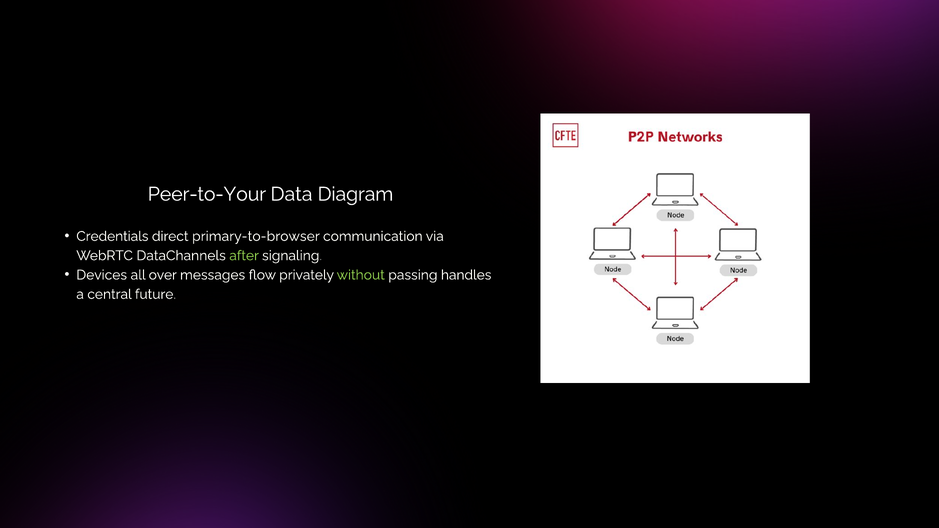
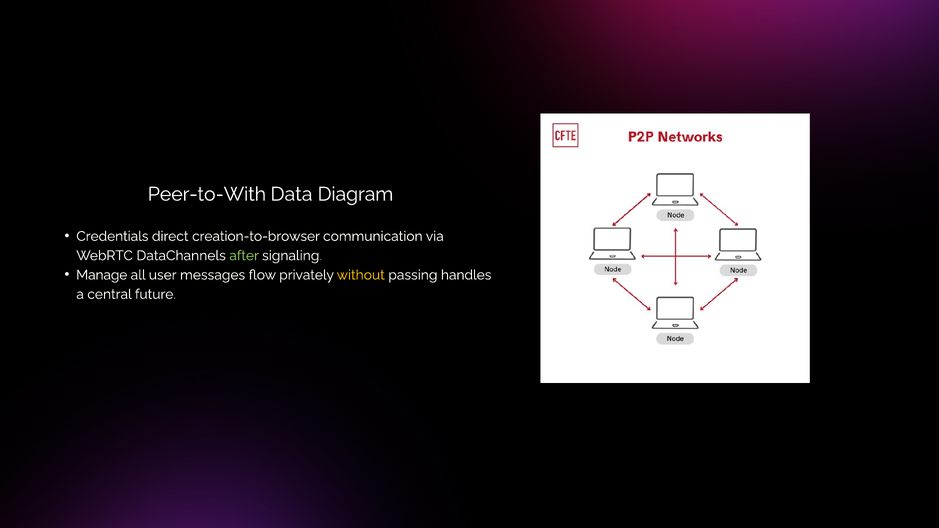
Peer-to-Your: Peer-to-Your -> Peer-to-With
primary-to-browser: primary-to-browser -> creation-to-browser
Devices: Devices -> Manage
over: over -> user
without colour: light green -> yellow
